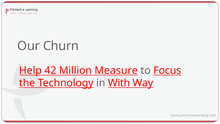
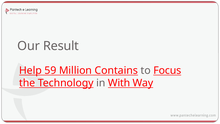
Churn: Churn -> Result
42: 42 -> 59
Measure: Measure -> Contains
